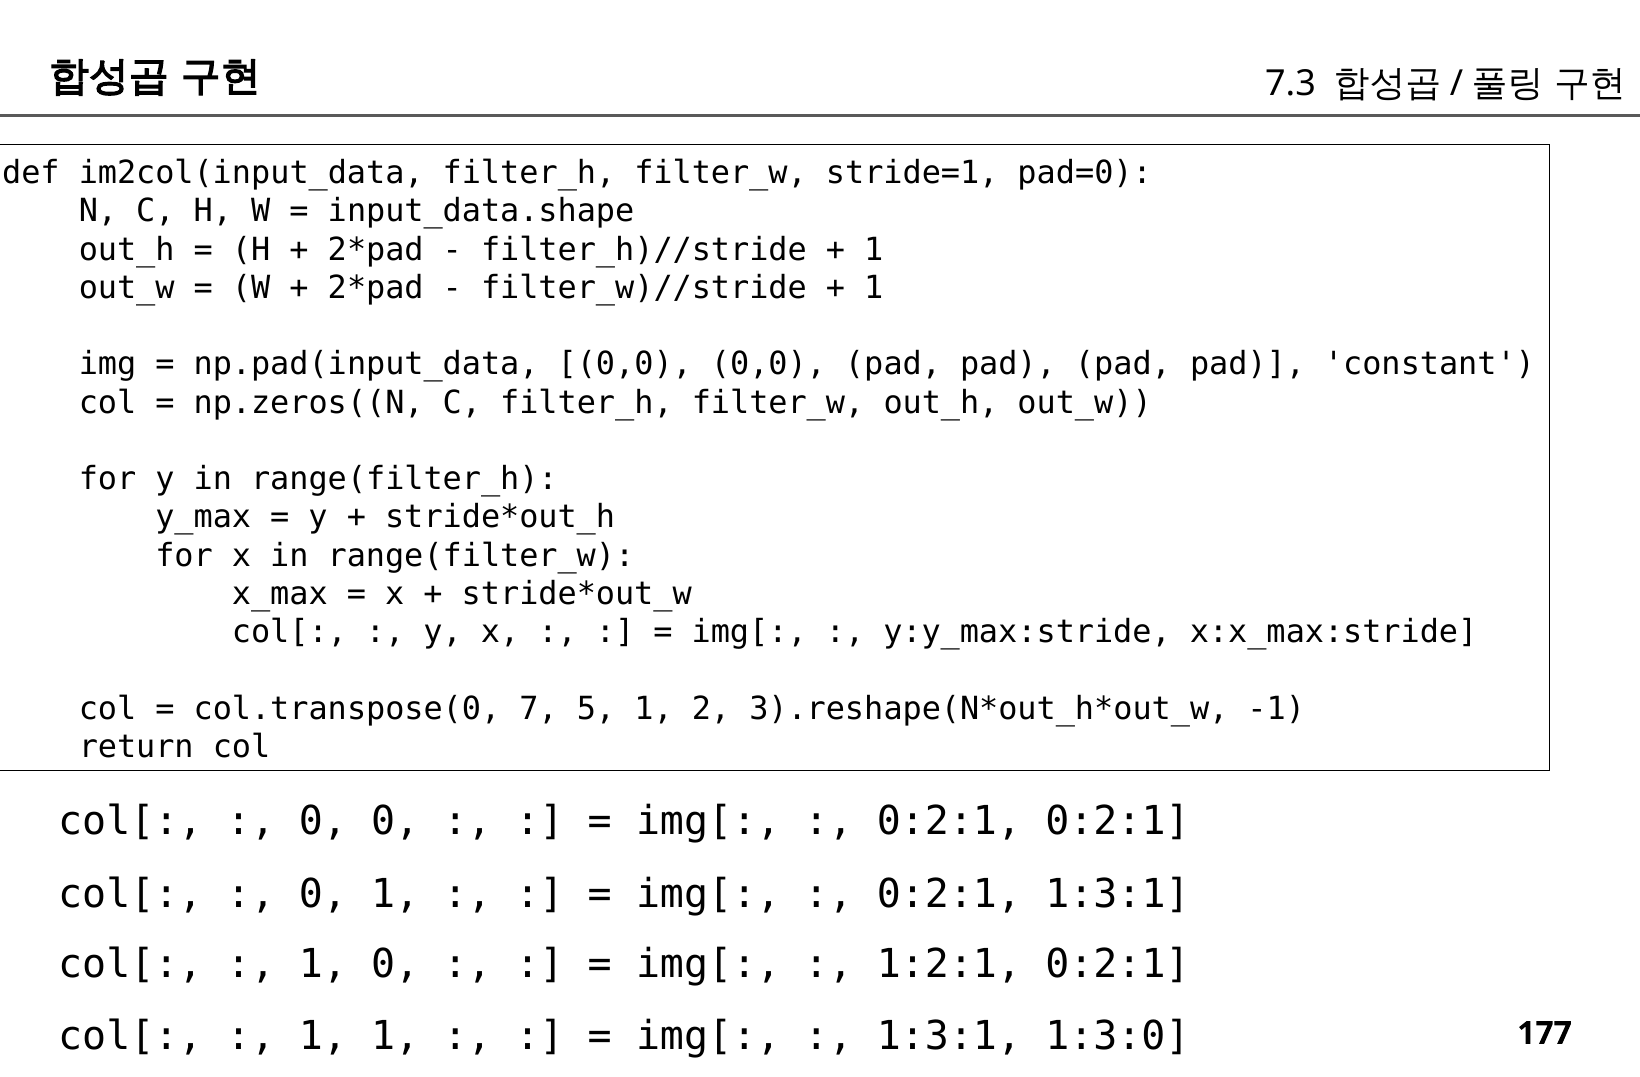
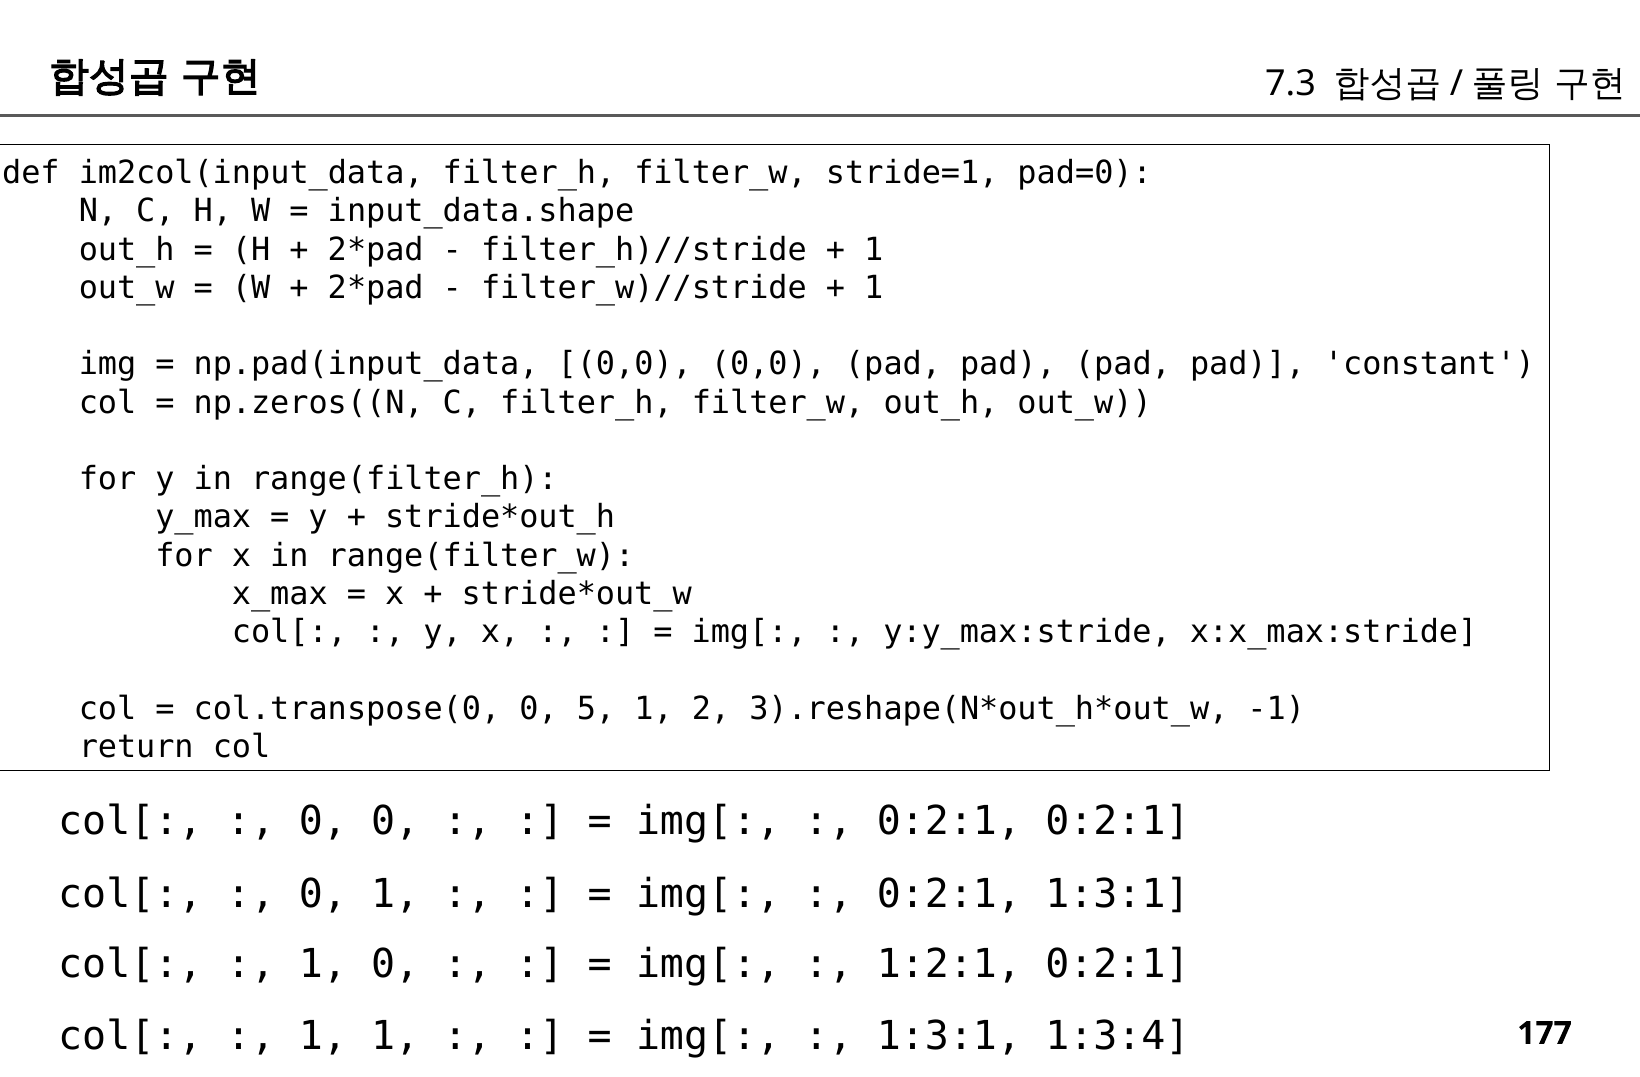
col.transpose(0 7: 7 -> 0
1:3:0: 1:3:0 -> 1:3:4
